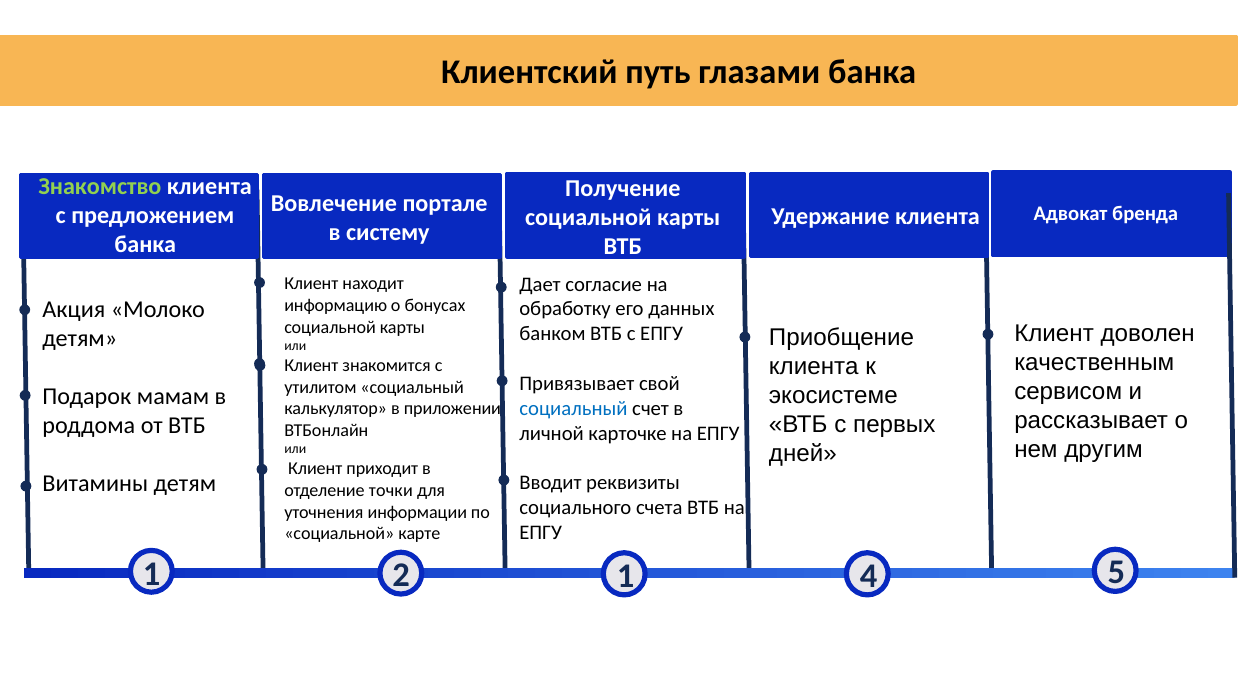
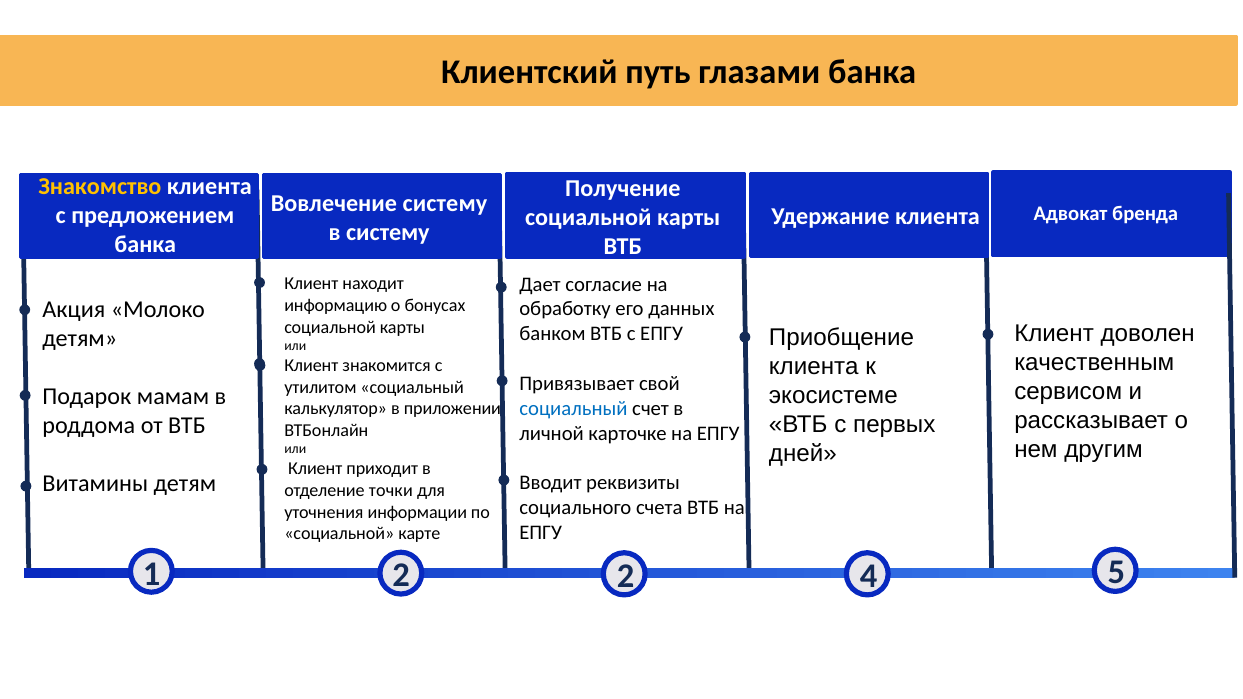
Знакомство colour: light green -> yellow
Вовлечение портале: портале -> систему
1 at (625, 576): 1 -> 2
